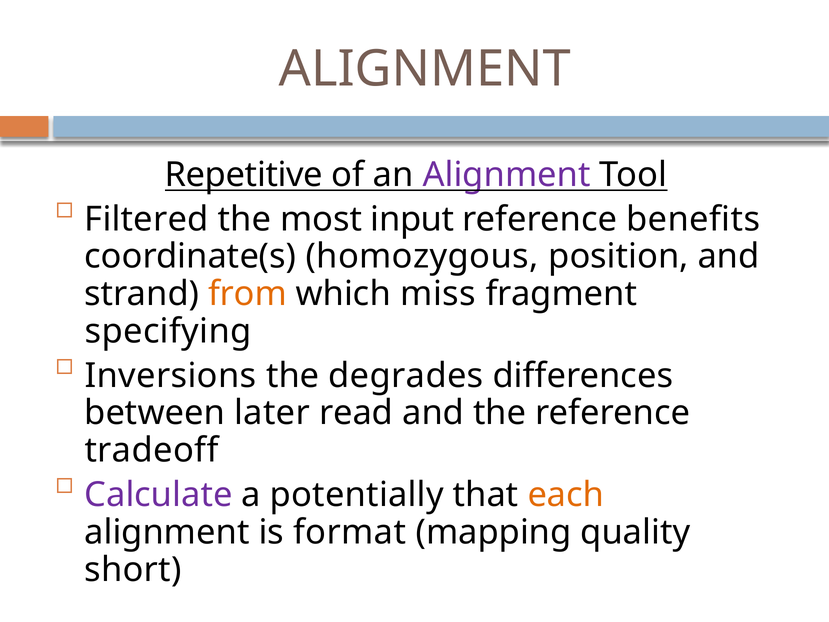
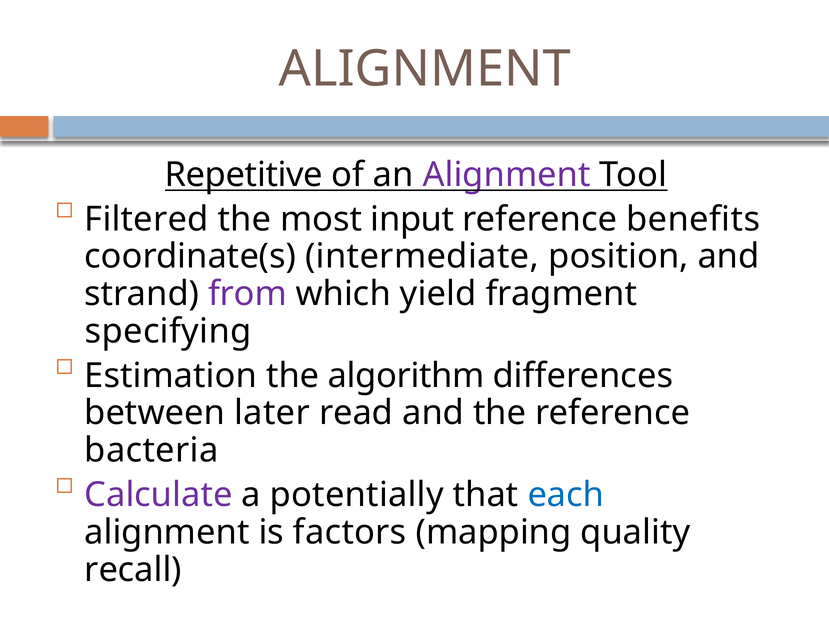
homozygous: homozygous -> intermediate
from colour: orange -> purple
miss: miss -> yield
Inversions: Inversions -> Estimation
degrades: degrades -> algorithm
tradeoff: tradeoff -> bacteria
each colour: orange -> blue
format: format -> factors
short: short -> recall
